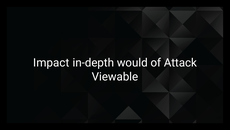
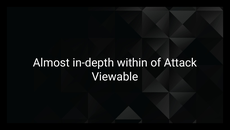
Impact: Impact -> Almost
would: would -> within
